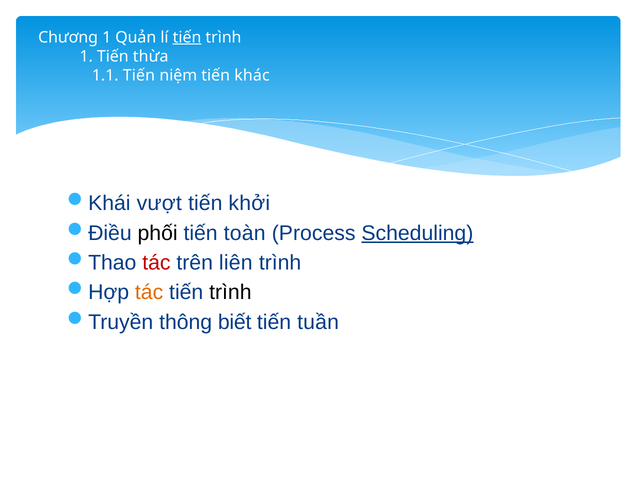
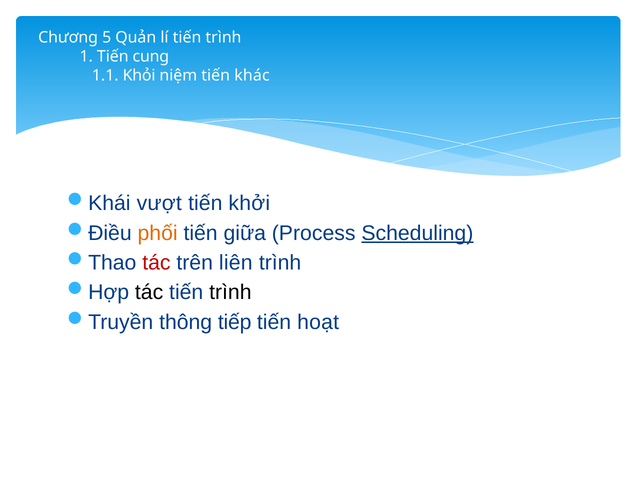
Chương 1: 1 -> 5
tiến at (187, 37) underline: present -> none
thừa: thừa -> cung
1.1 Tiến: Tiến -> Khỏi
phối colour: black -> orange
toàn: toàn -> giữa
tác at (149, 292) colour: orange -> black
biết: biết -> tiếp
tuần: tuần -> hoạt
